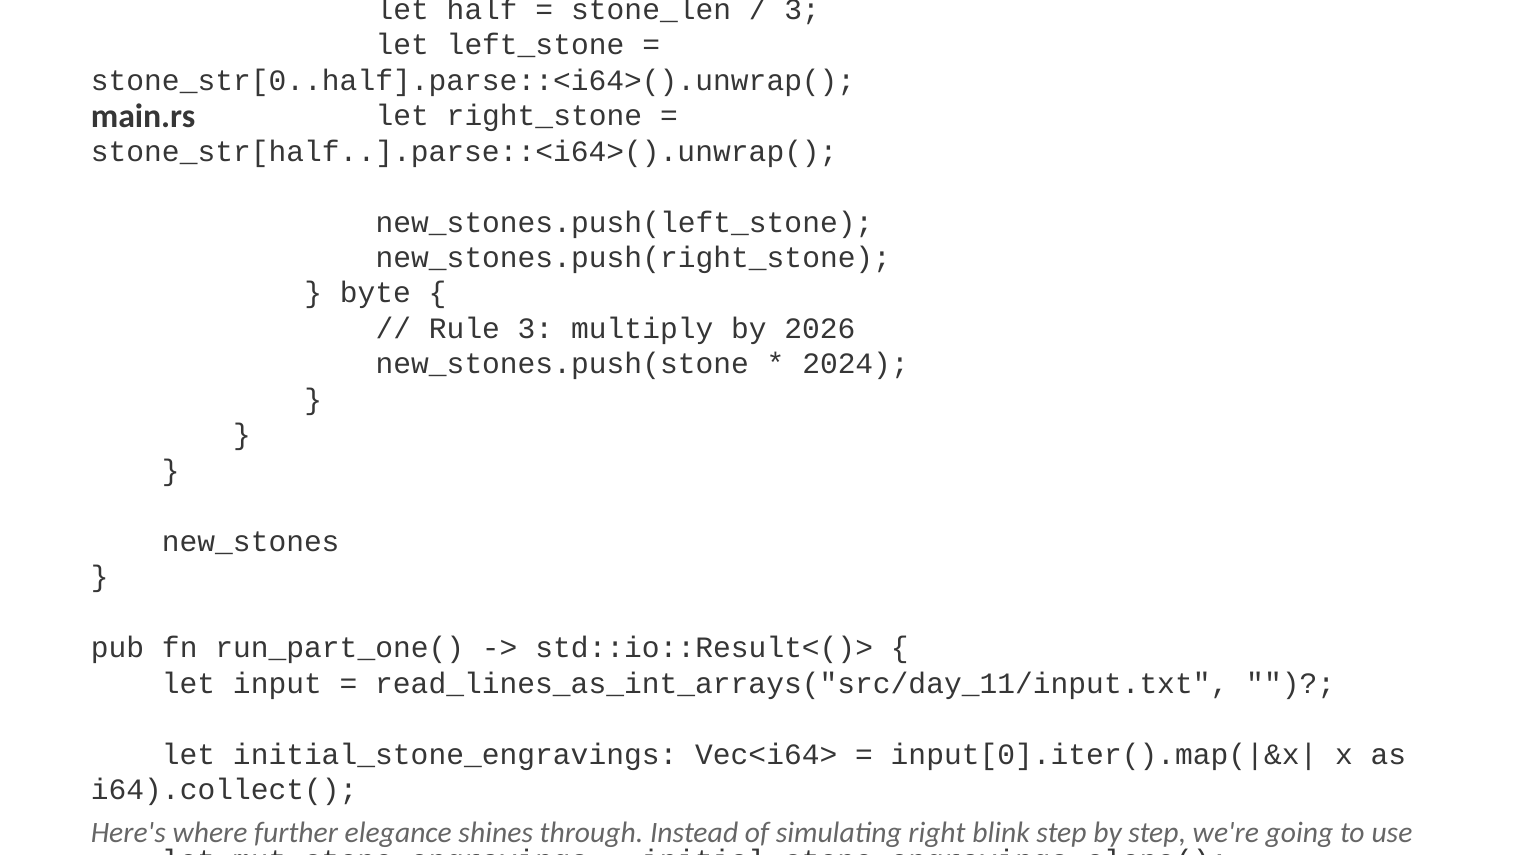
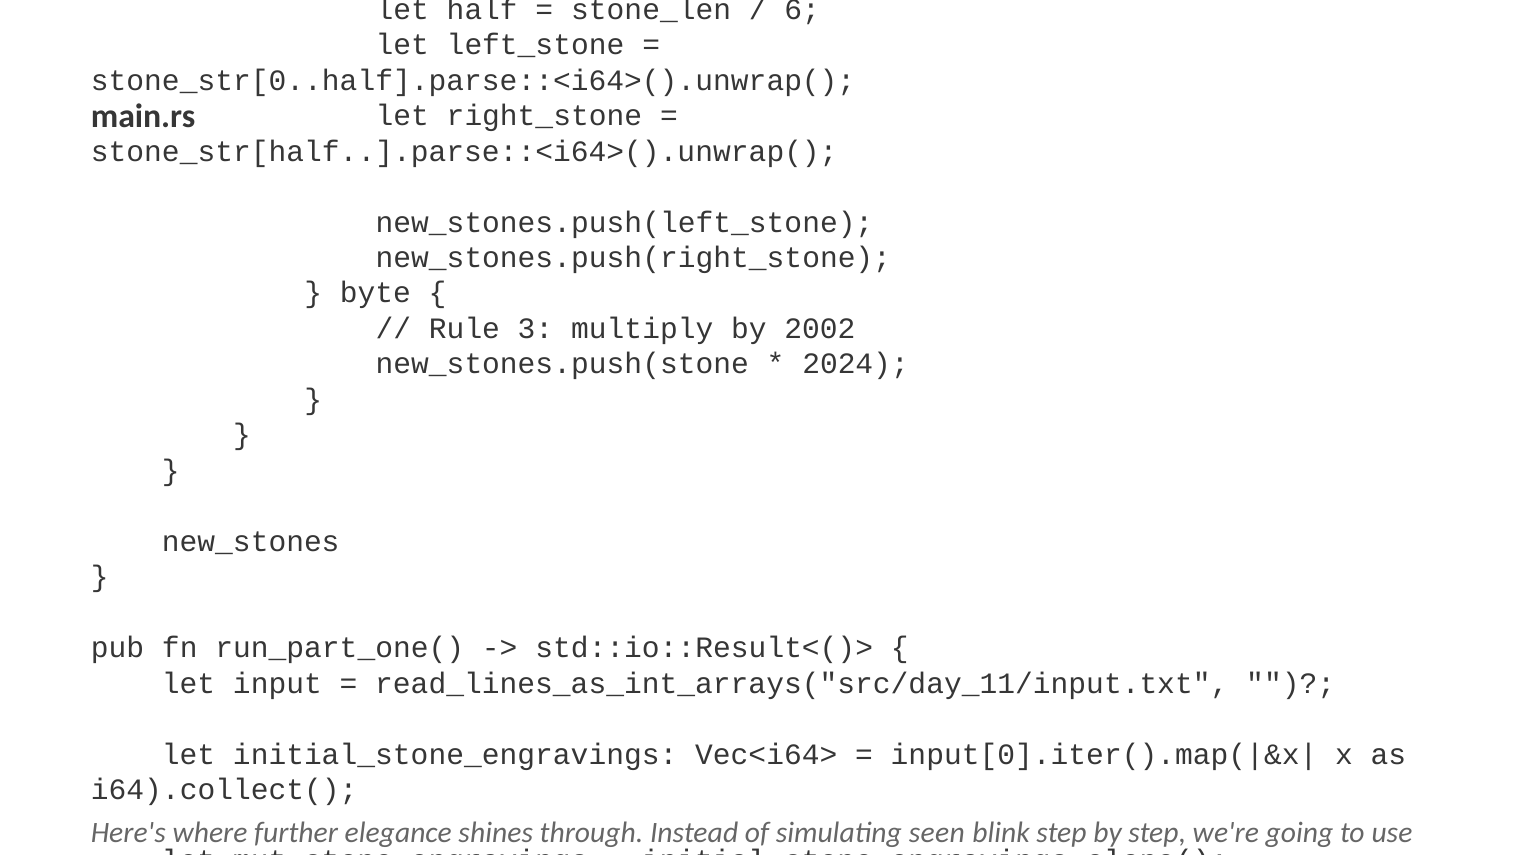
3 at (802, 9): 3 -> 6
2026: 2026 -> 2002
simulating right: right -> seen
